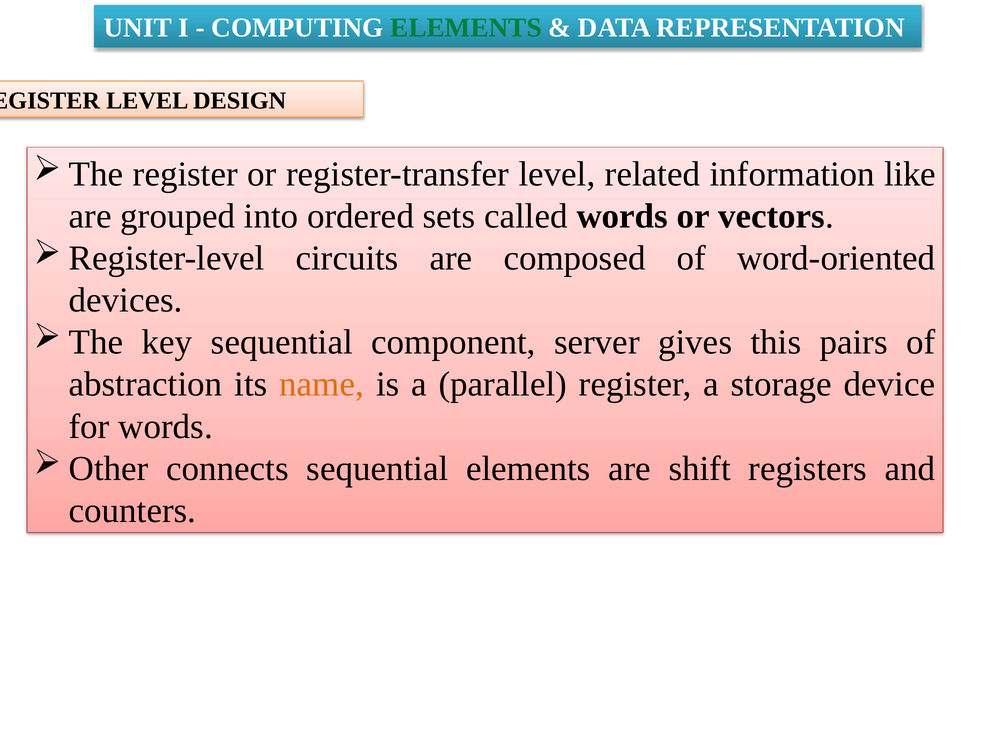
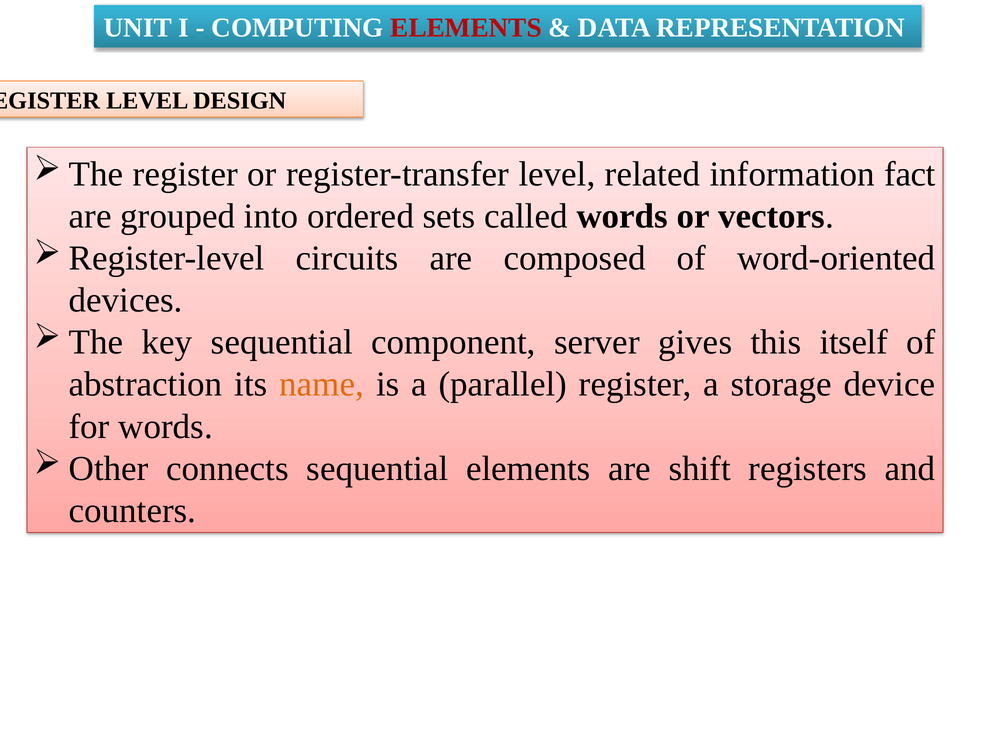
ELEMENTS at (466, 28) colour: green -> red
like: like -> fact
pairs: pairs -> itself
